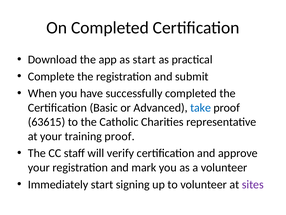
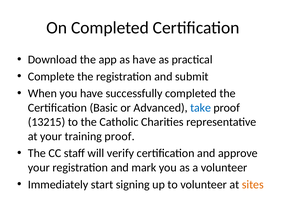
as start: start -> have
63615: 63615 -> 13215
sites colour: purple -> orange
